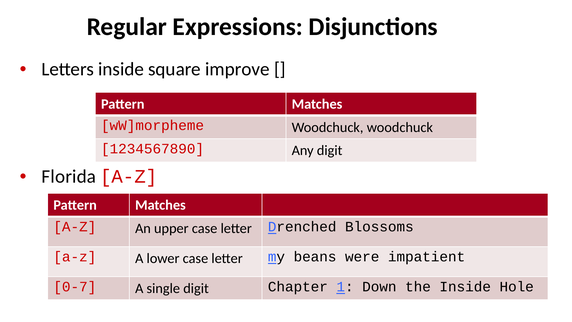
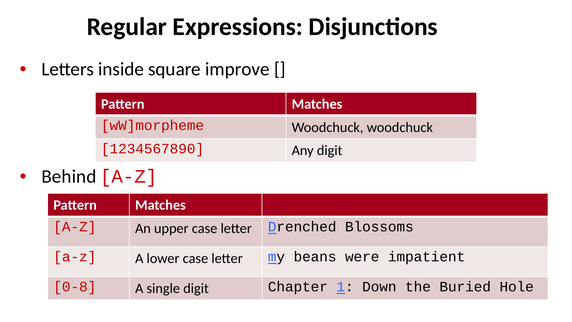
Florida: Florida -> Behind
0-7: 0-7 -> 0-8
the Inside: Inside -> Buried
